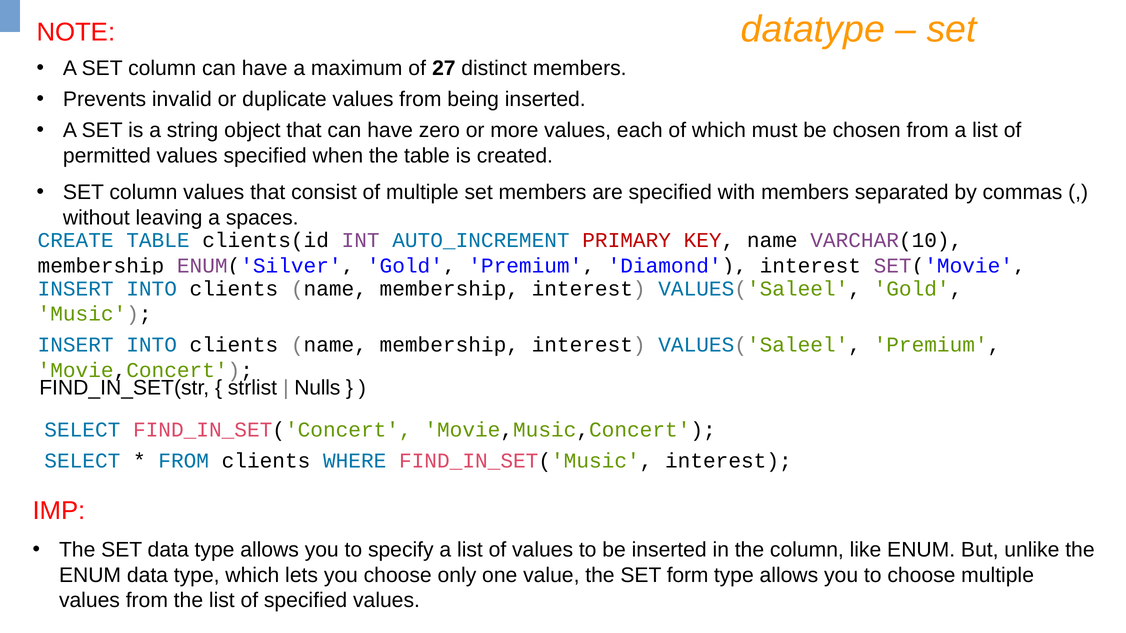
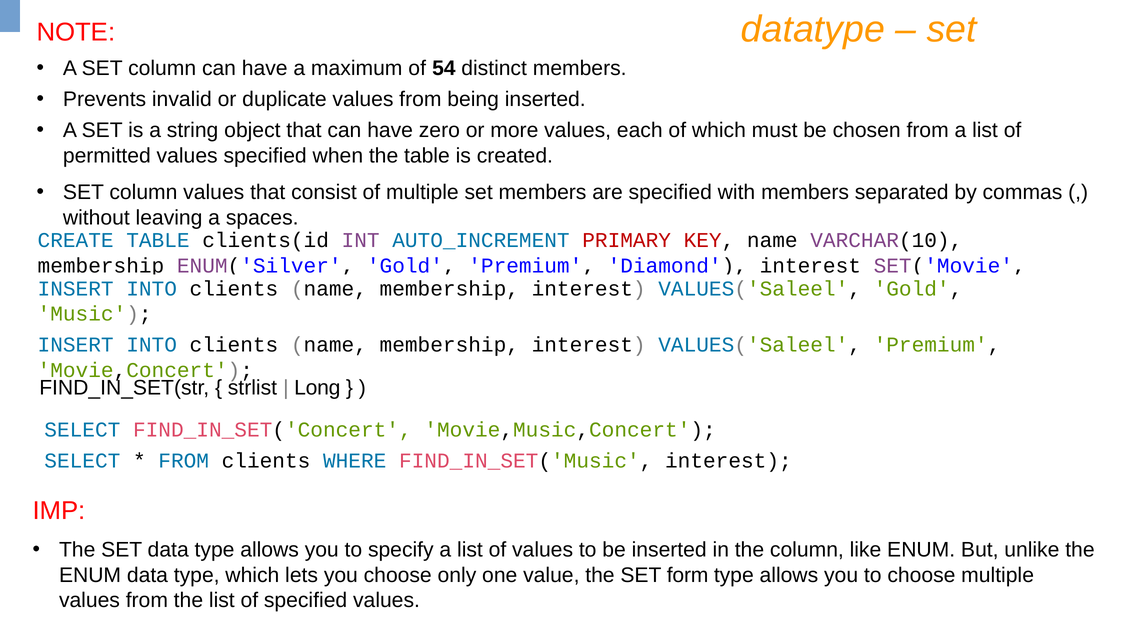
27: 27 -> 54
Nulls: Nulls -> Long
